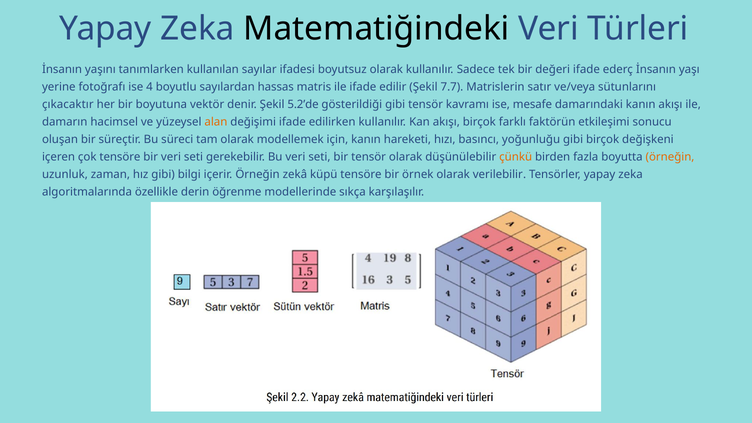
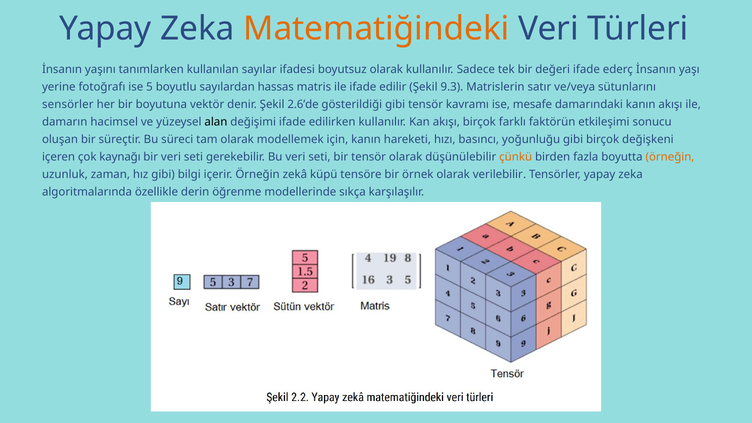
Matematiğindeki colour: black -> orange
4: 4 -> 5
7.7: 7.7 -> 9.3
çıkacaktır: çıkacaktır -> sensörler
5.2’de: 5.2’de -> 2.6’de
alan colour: orange -> black
çok tensöre: tensöre -> kaynağı
